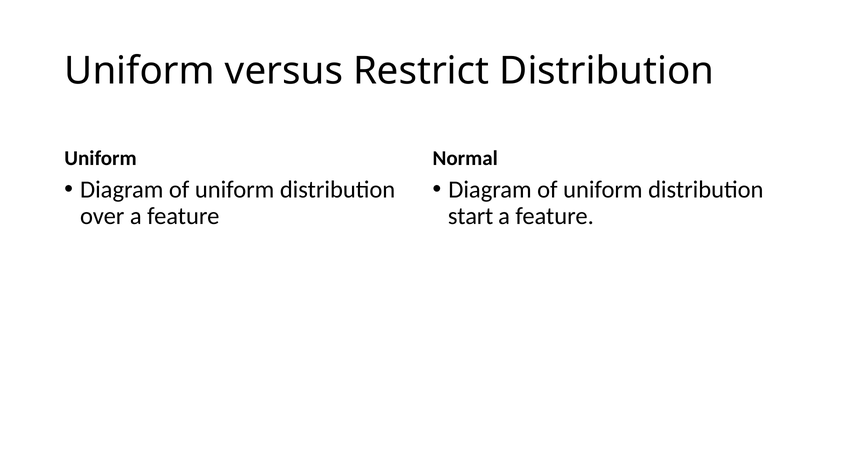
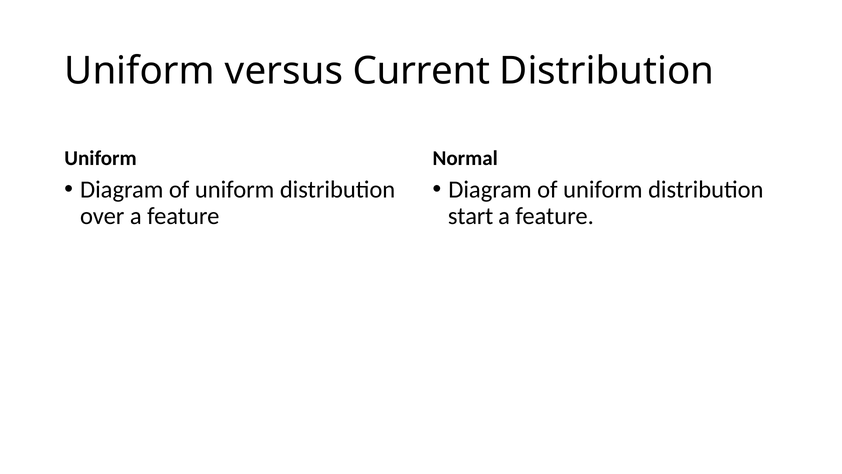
Restrict: Restrict -> Current
